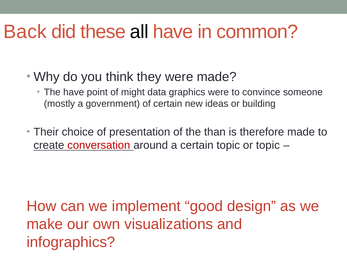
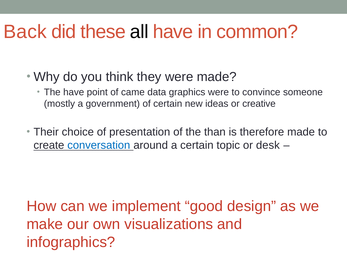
might: might -> came
building: building -> creative
conversation colour: red -> blue
or topic: topic -> desk
